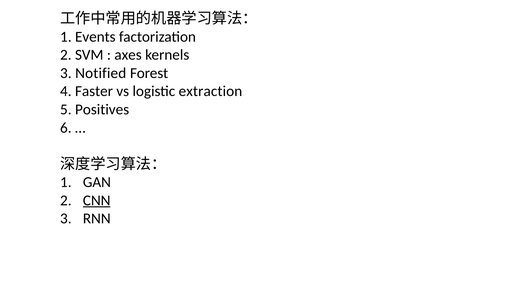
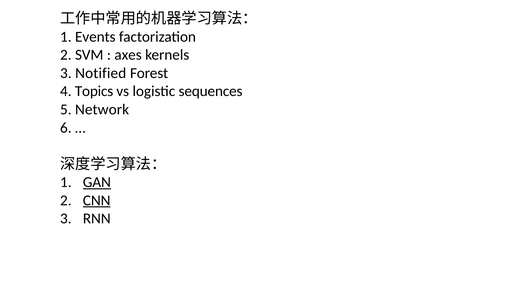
Faster: Faster -> Topics
extraction: extraction -> sequences
Positives: Positives -> Network
GAN underline: none -> present
